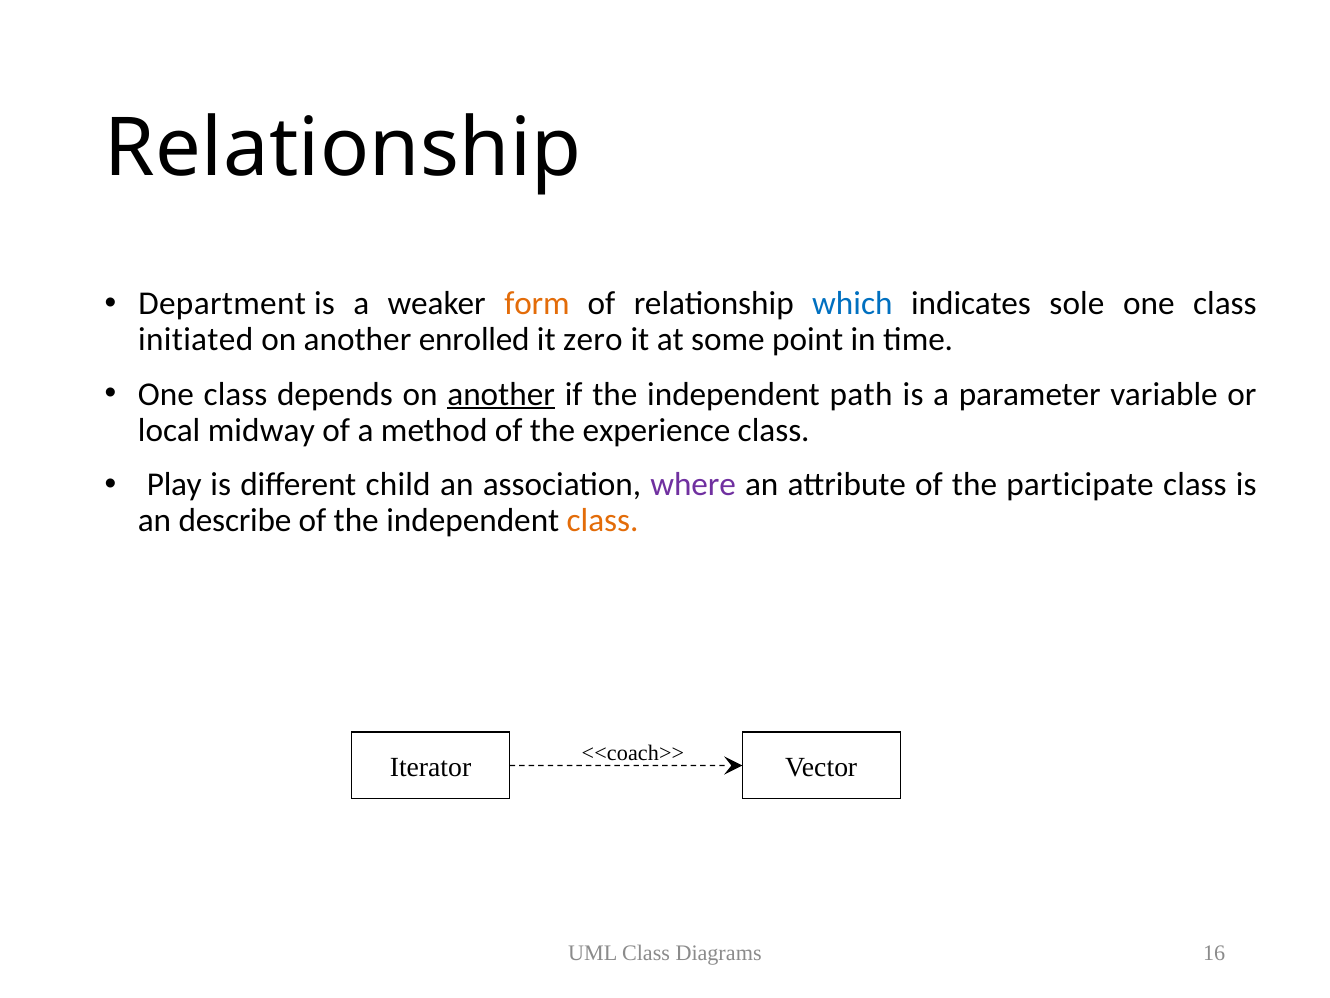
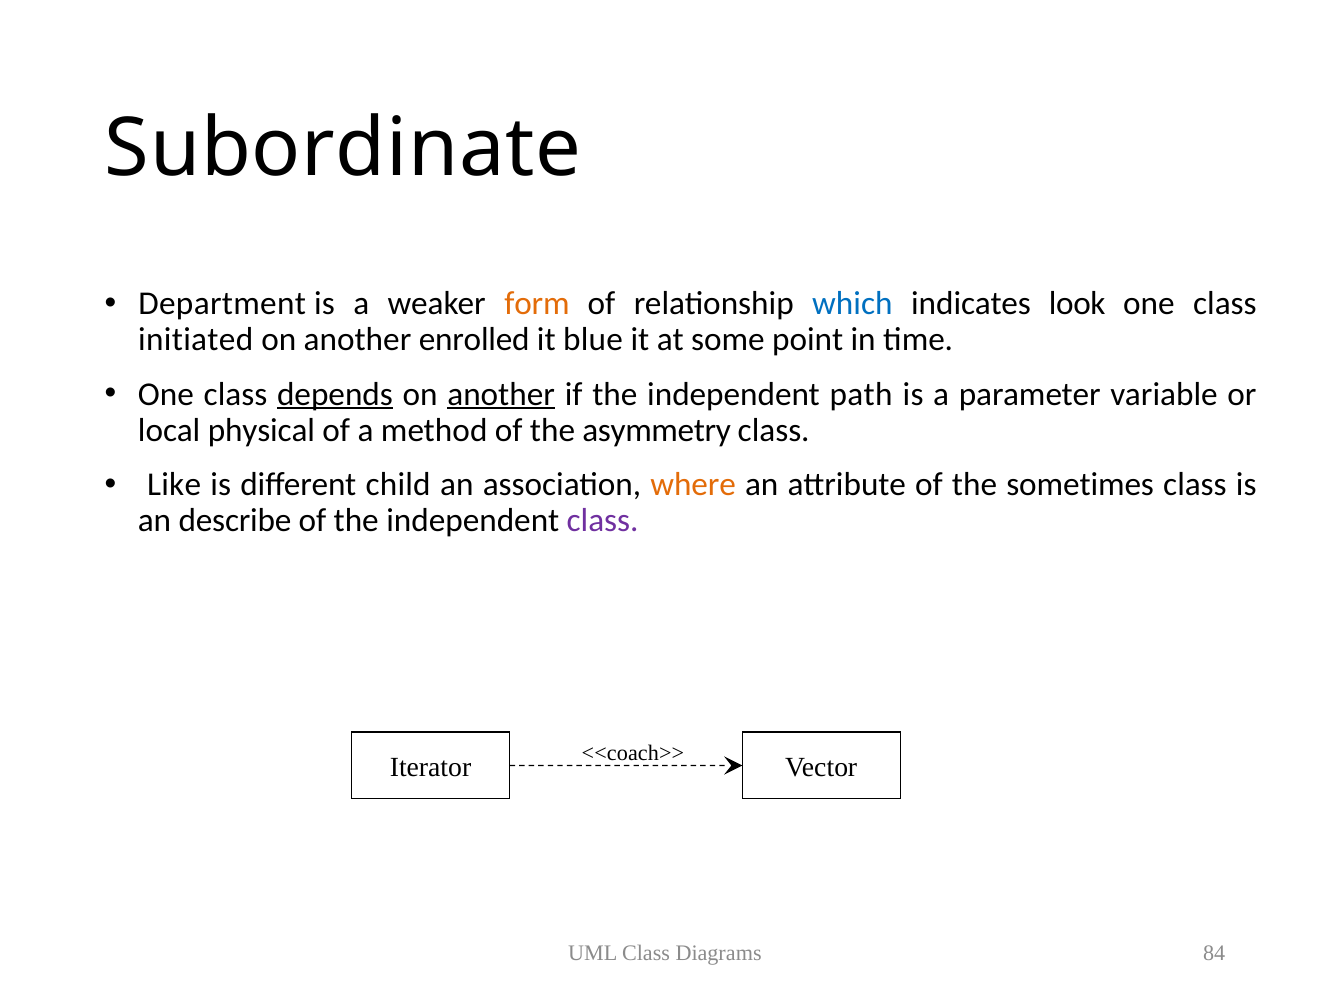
Relationship at (343, 149): Relationship -> Subordinate
sole: sole -> look
zero: zero -> blue
depends underline: none -> present
midway: midway -> physical
experience: experience -> asymmetry
Play: Play -> Like
where colour: purple -> orange
participate: participate -> sometimes
class at (603, 520) colour: orange -> purple
16: 16 -> 84
